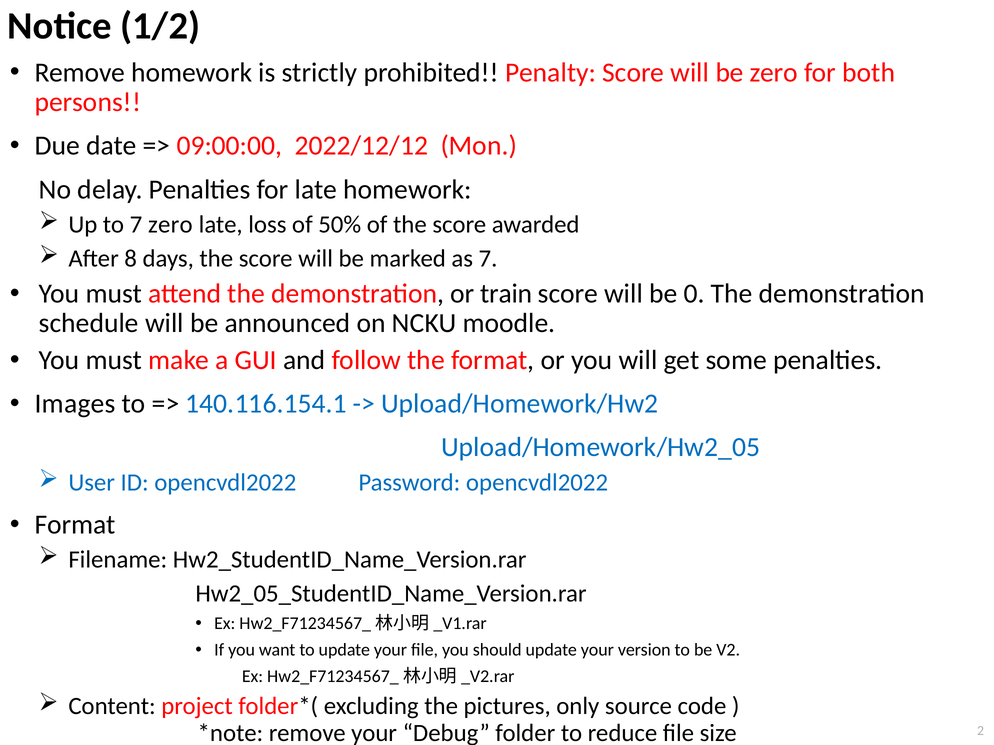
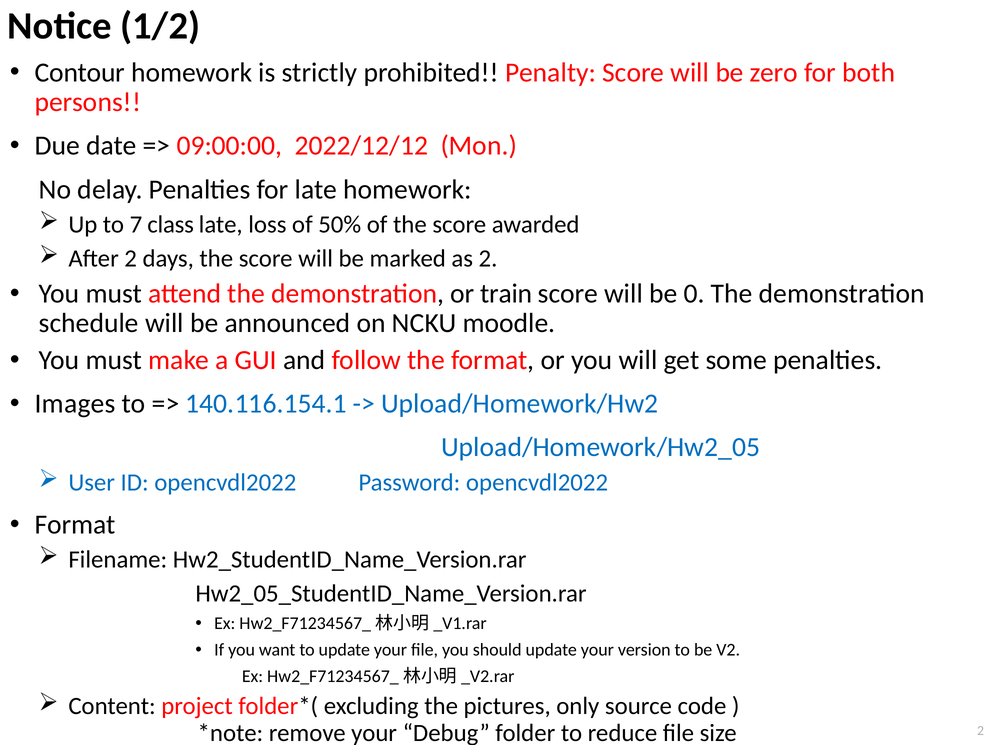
Remove at (80, 73): Remove -> Contour
7 zero: zero -> class
After 8: 8 -> 2
as 7: 7 -> 2
